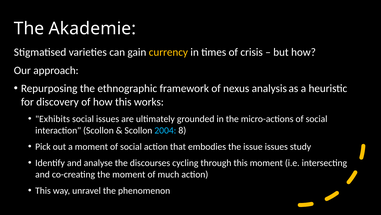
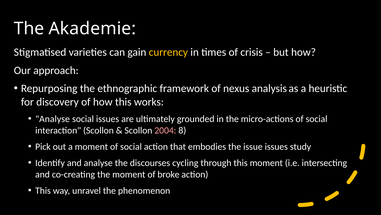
Exhibits at (53, 119): Exhibits -> Analyse
2004 colour: light blue -> pink
much: much -> broke
